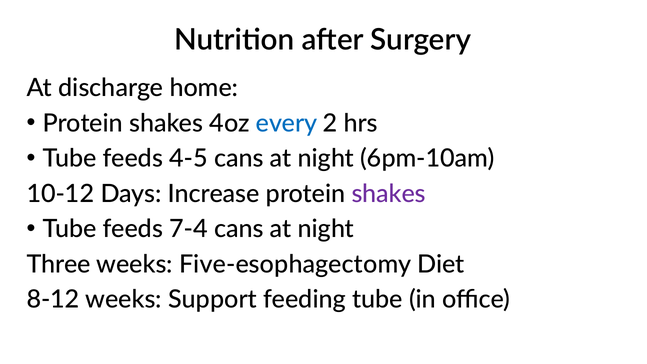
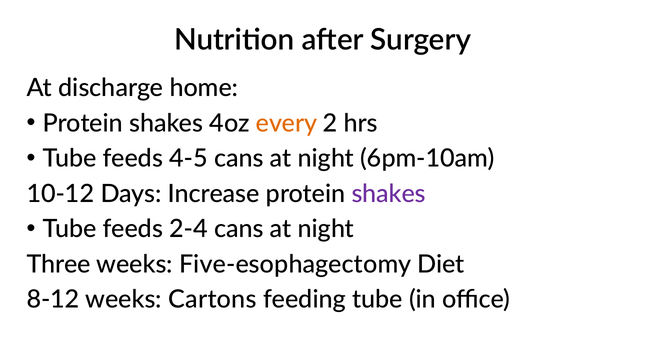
every colour: blue -> orange
7-4: 7-4 -> 2-4
Support: Support -> Cartons
